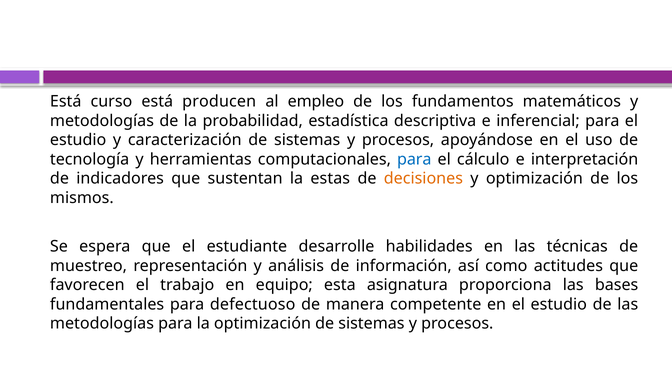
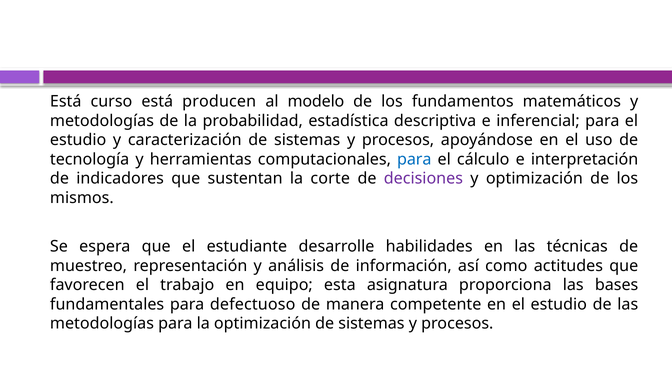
empleo: empleo -> modelo
estas: estas -> corte
decisiones colour: orange -> purple
